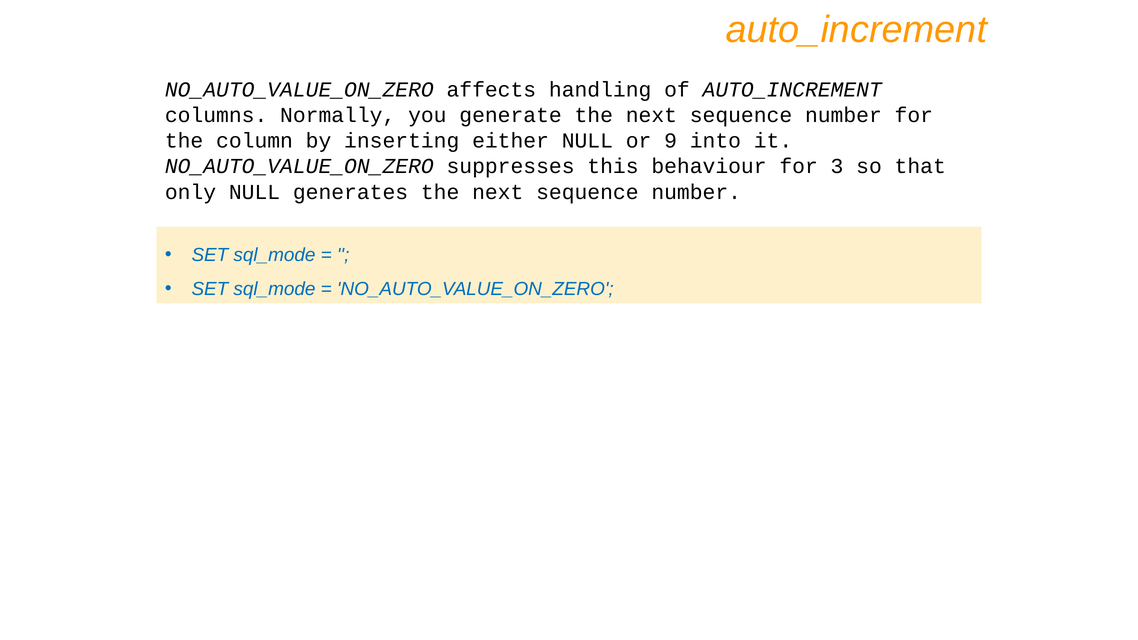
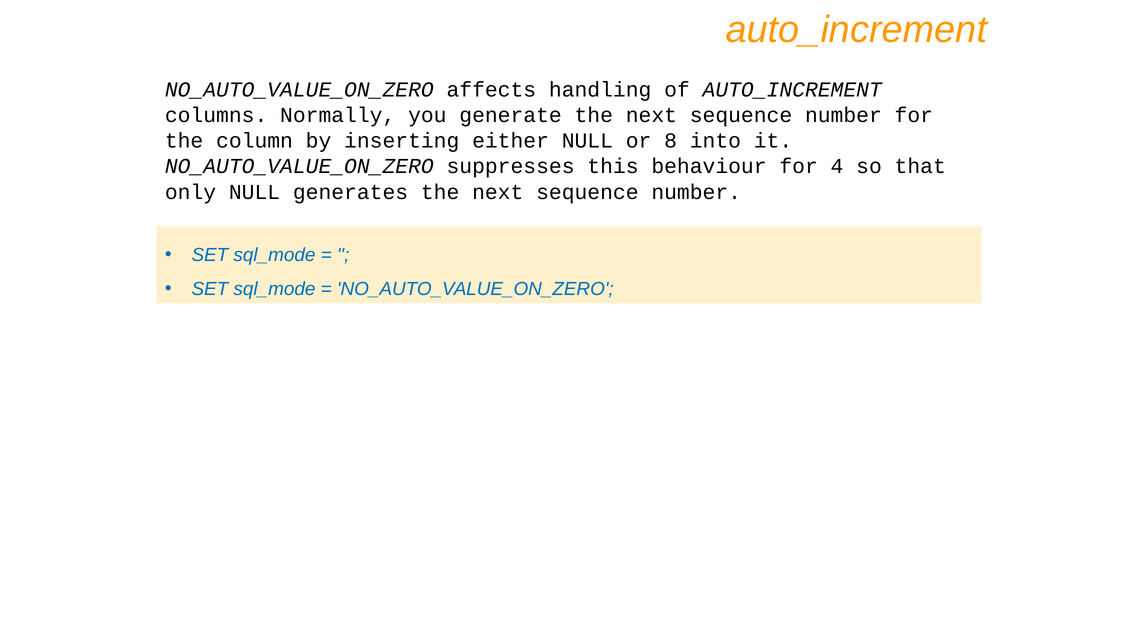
9: 9 -> 8
3: 3 -> 4
